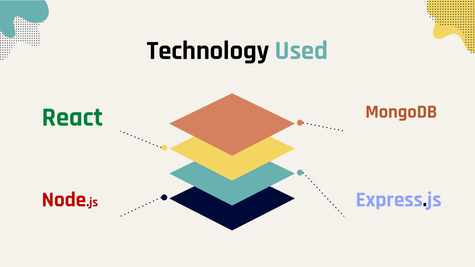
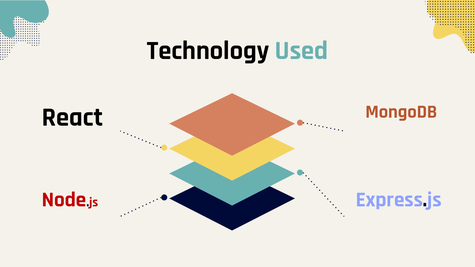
React colour: green -> black
